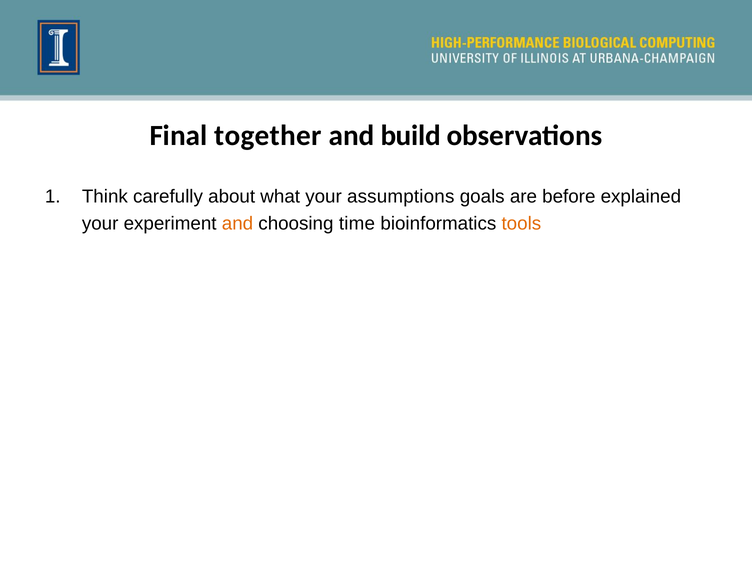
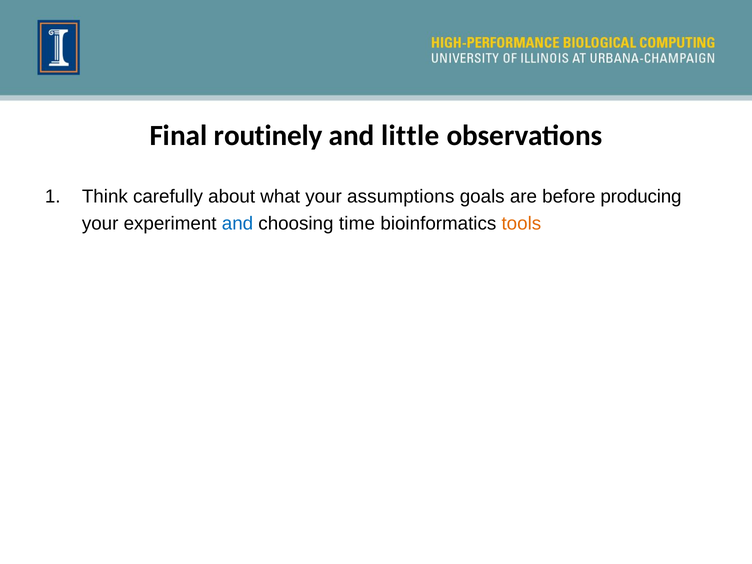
together: together -> routinely
build: build -> little
explained: explained -> producing
and at (237, 224) colour: orange -> blue
